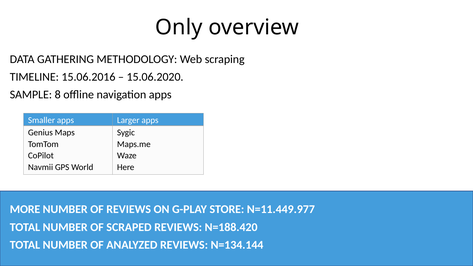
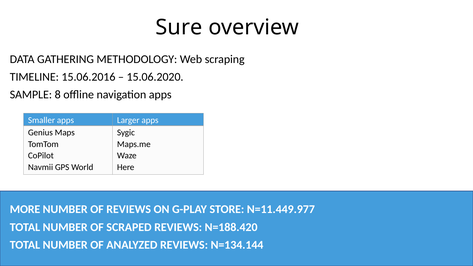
Only: Only -> Sure
